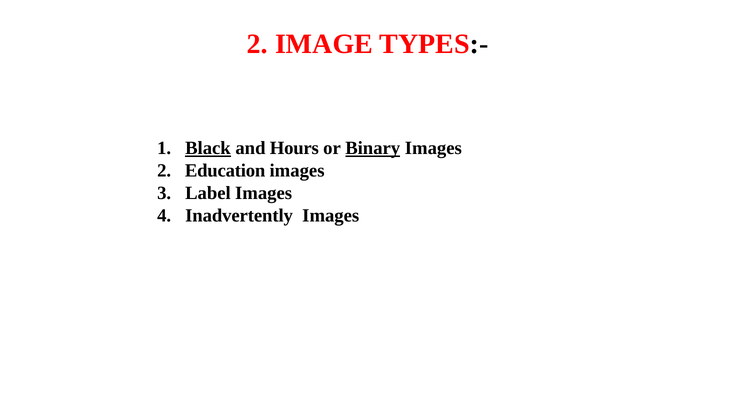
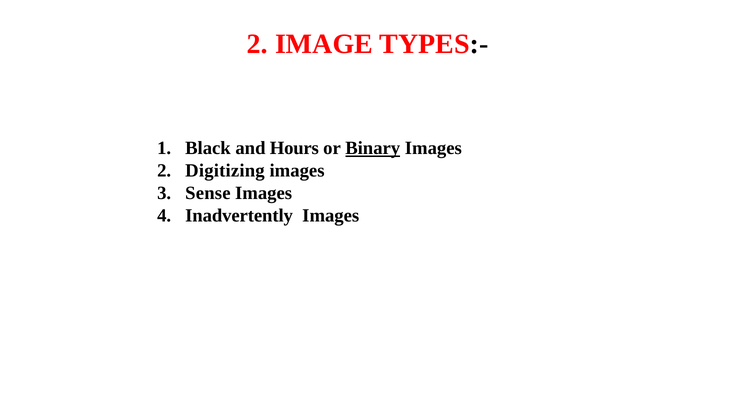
Black underline: present -> none
Education: Education -> Digitizing
Label: Label -> Sense
